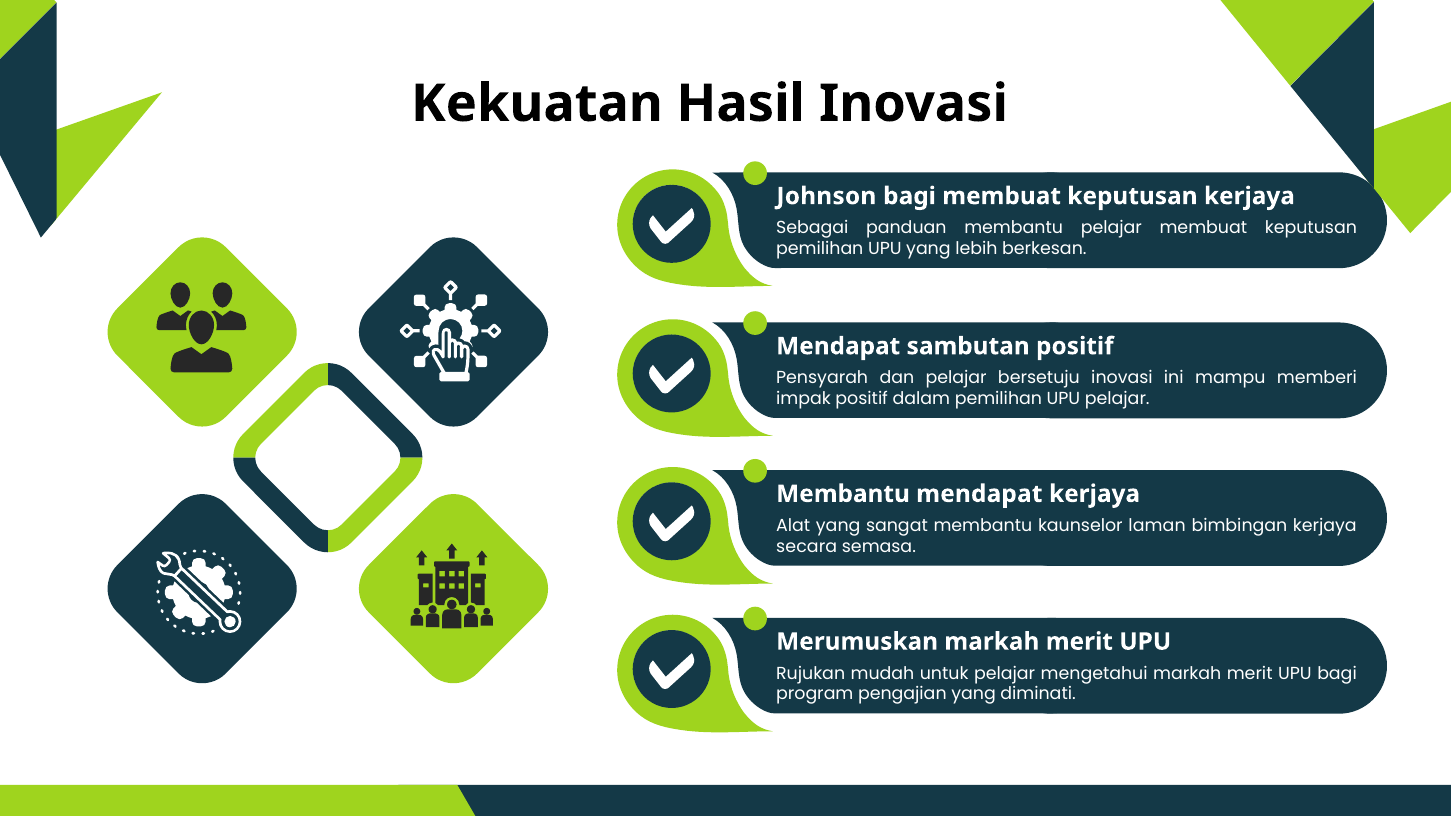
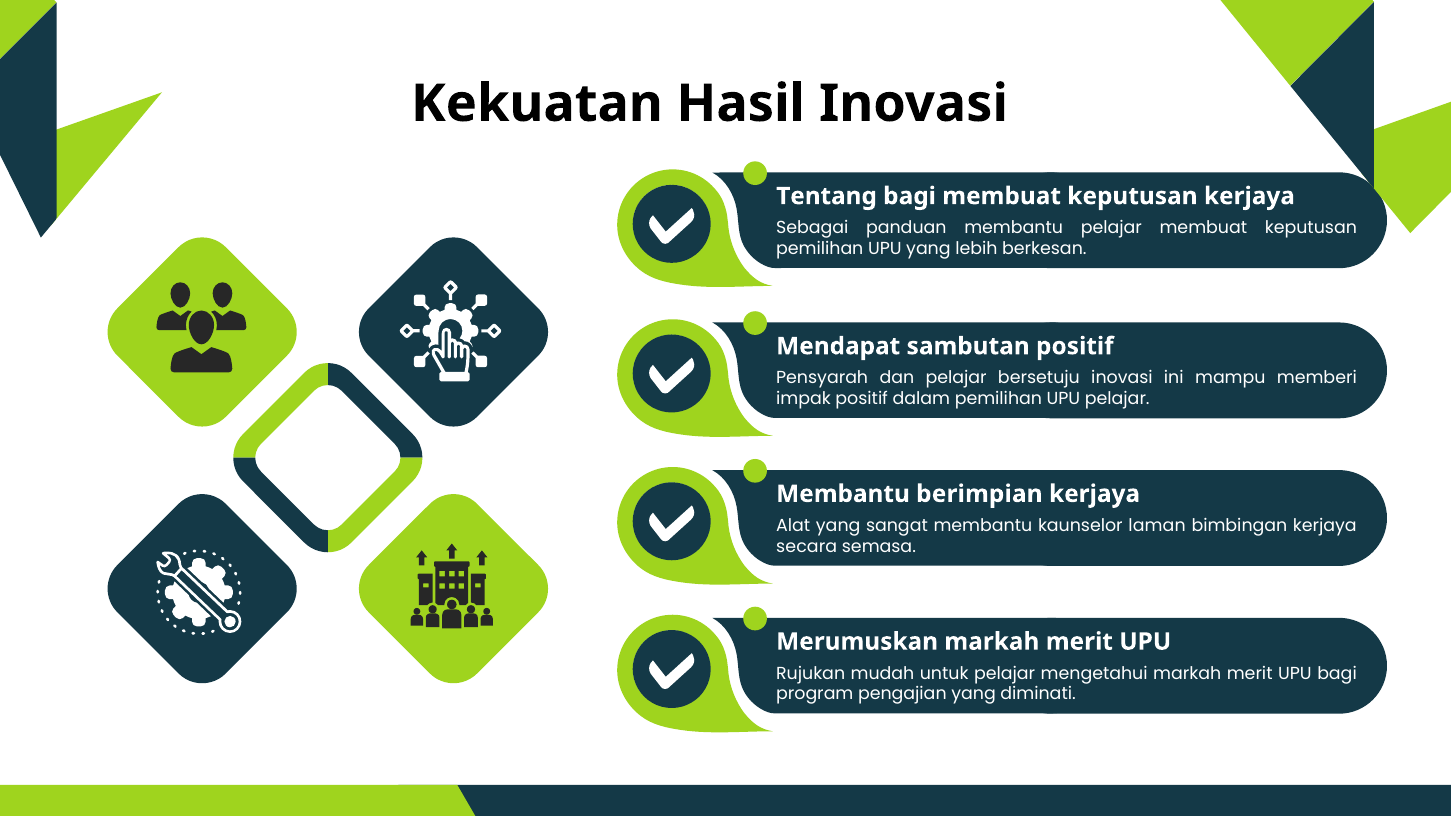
Johnson: Johnson -> Tentang
Membantu mendapat: mendapat -> berimpian
